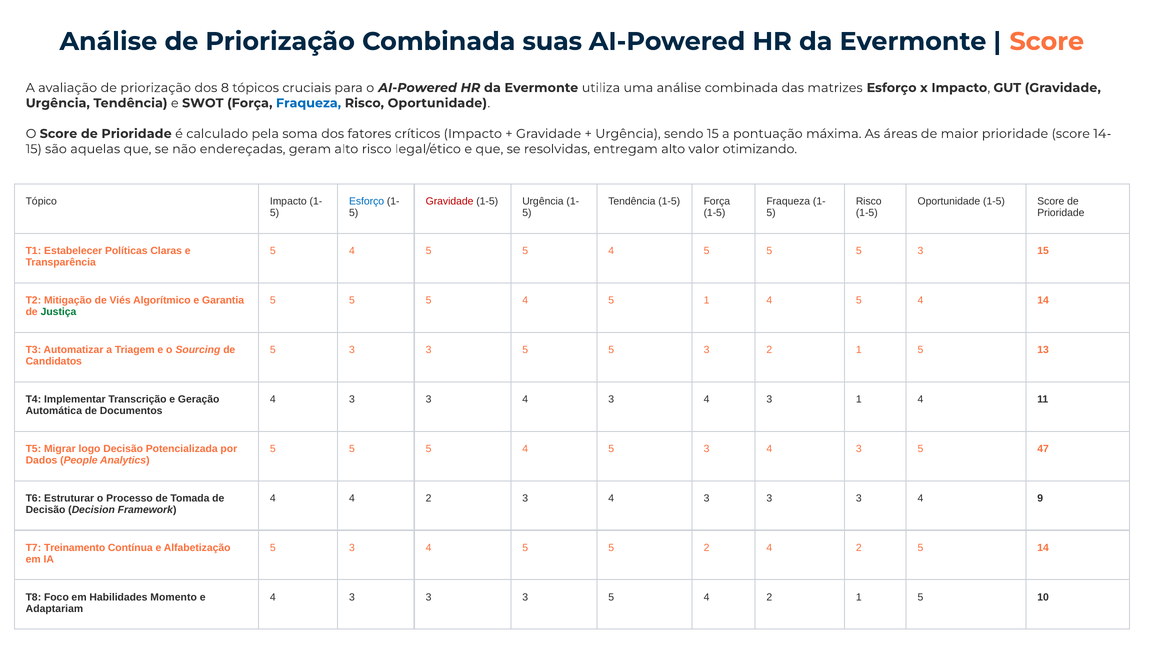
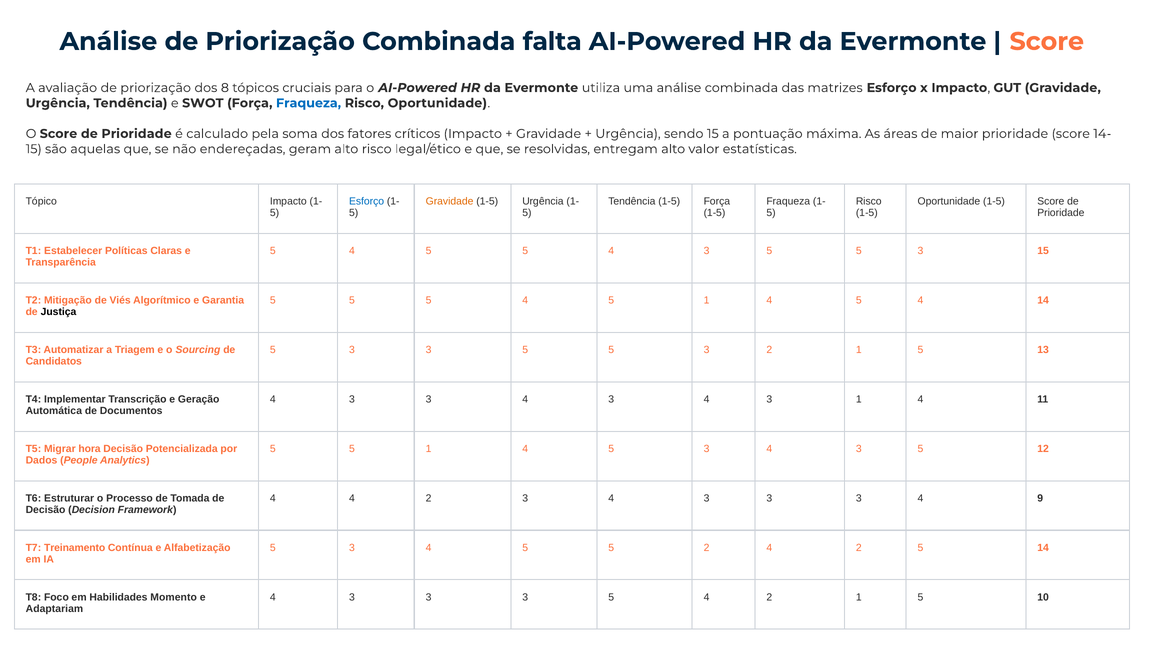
suas: suas -> falta
otimizando: otimizando -> estatísticas
Gravidade at (450, 202) colour: red -> orange
5 at (707, 251): 5 -> 3
Justiça colour: green -> black
logo: logo -> hora
5 at (429, 449): 5 -> 1
47: 47 -> 12
